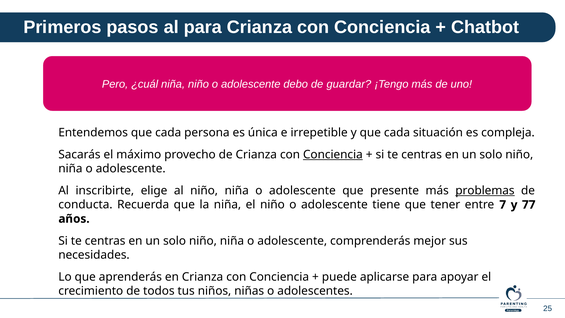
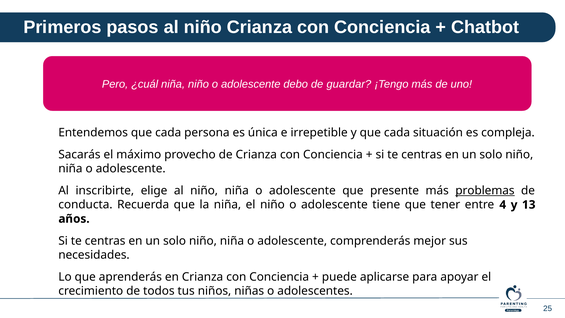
pasos al para: para -> niño
Conciencia at (333, 154) underline: present -> none
7: 7 -> 4
77: 77 -> 13
